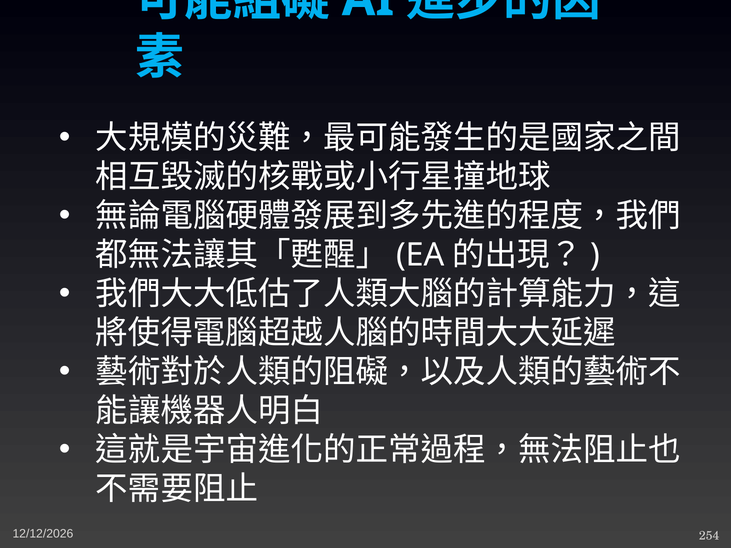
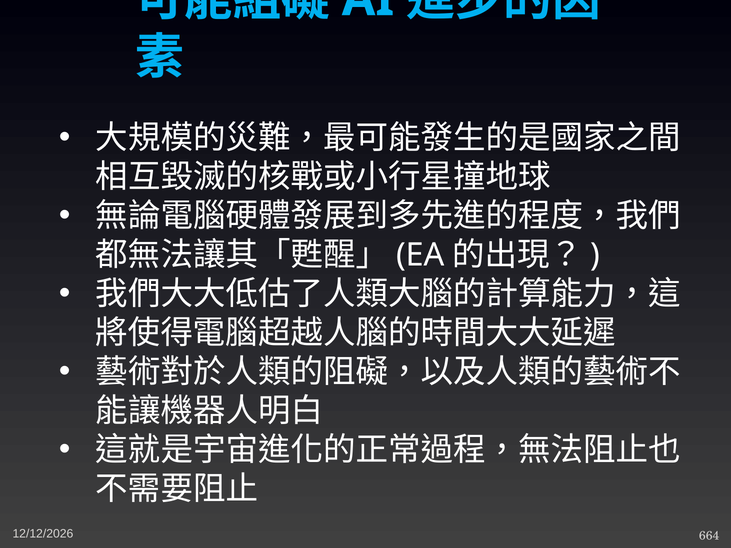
254: 254 -> 664
